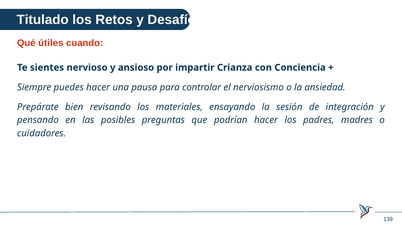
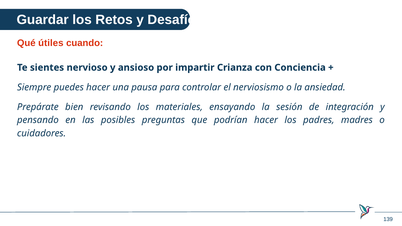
Titulado: Titulado -> Guardar
